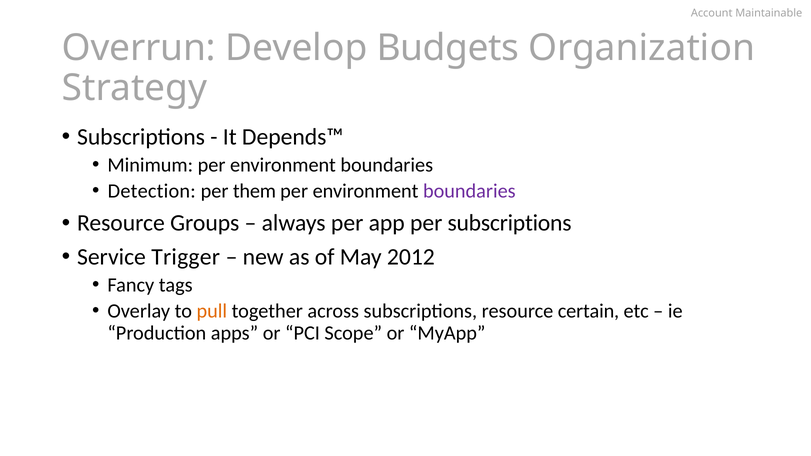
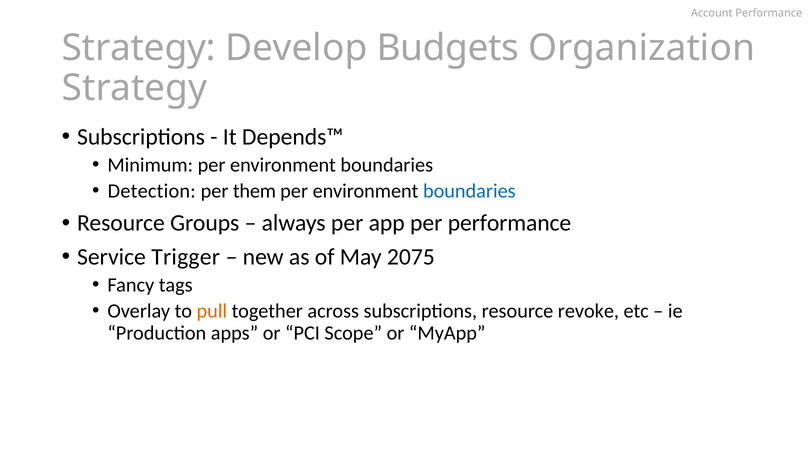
Account Maintainable: Maintainable -> Performance
Overrun at (139, 48): Overrun -> Strategy
boundaries at (469, 191) colour: purple -> blue
per subscriptions: subscriptions -> performance
2012: 2012 -> 2075
certain: certain -> revoke
